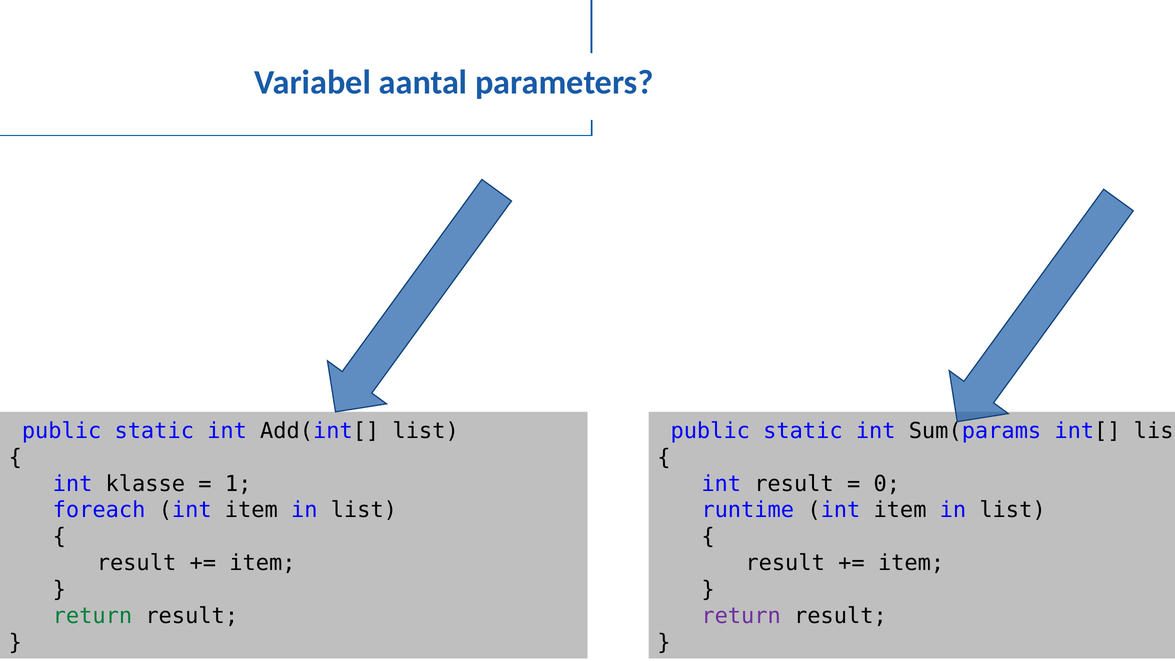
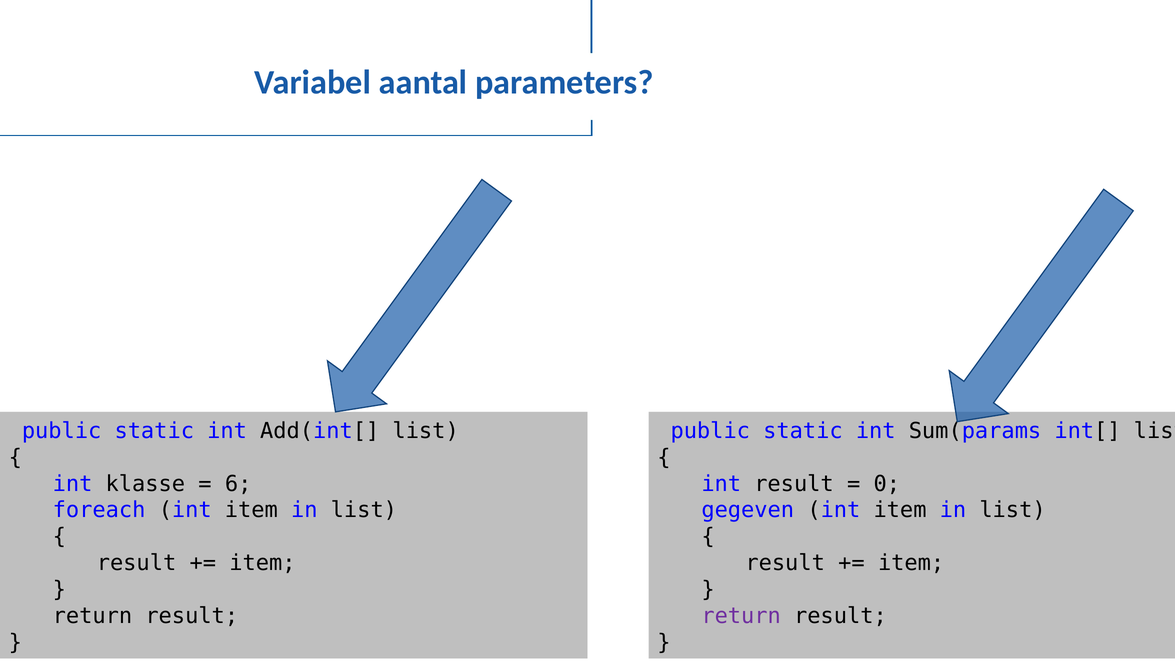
1: 1 -> 6
runtime: runtime -> gegeven
return at (92, 616) colour: green -> black
